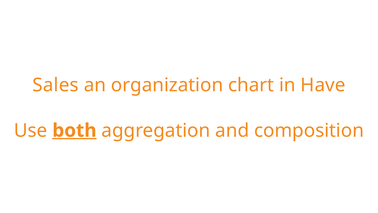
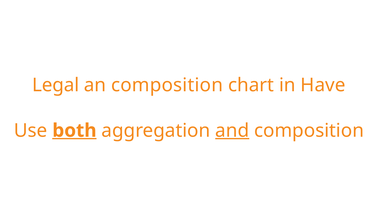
Sales: Sales -> Legal
an organization: organization -> composition
and underline: none -> present
